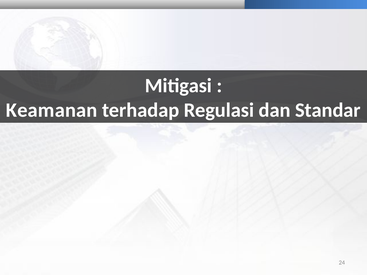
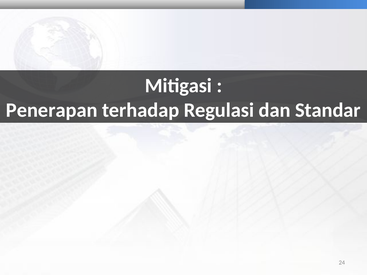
Keamanan: Keamanan -> Penerapan
